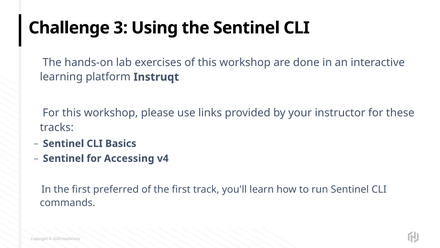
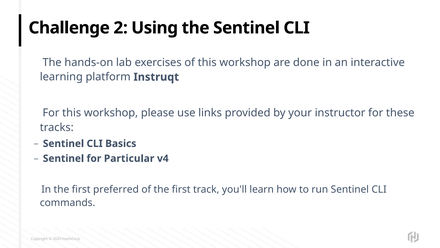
3: 3 -> 2
Accessing: Accessing -> Particular
